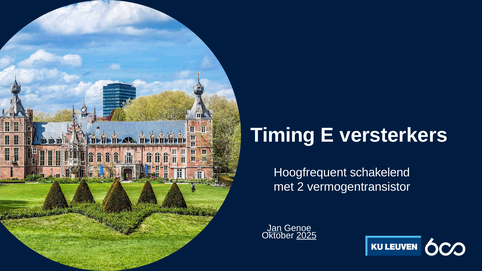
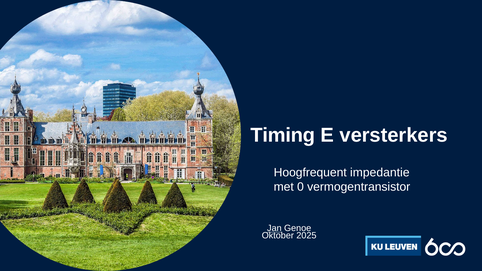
schakelend: schakelend -> impedantie
2: 2 -> 0
2025 underline: present -> none
